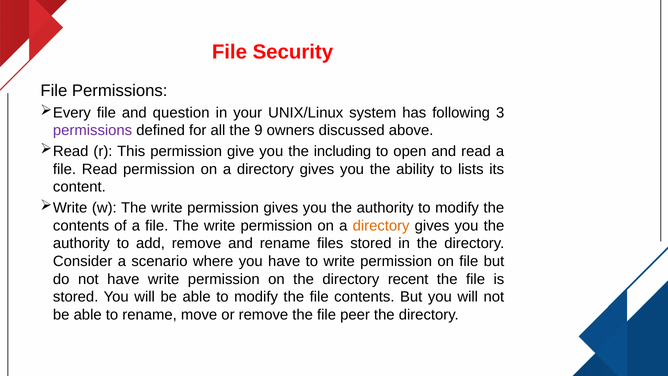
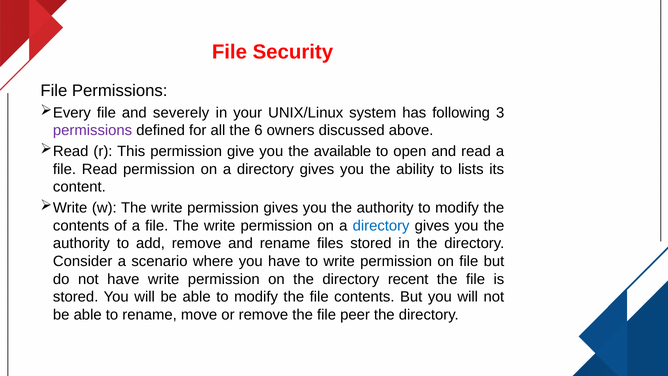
question: question -> severely
9: 9 -> 6
including: including -> available
directory at (381, 226) colour: orange -> blue
